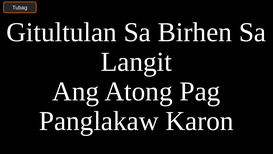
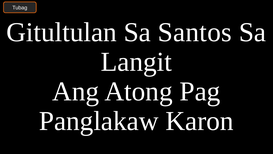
Birhen: Birhen -> Santos
